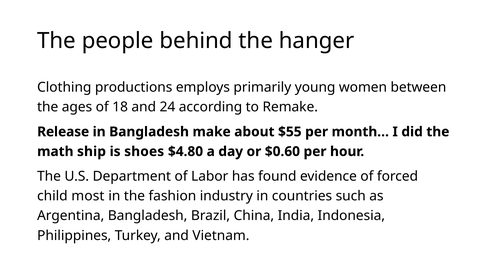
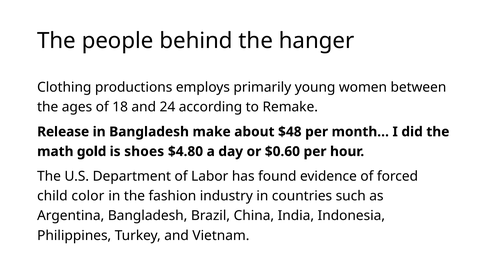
$55: $55 -> $48
ship: ship -> gold
most: most -> color
